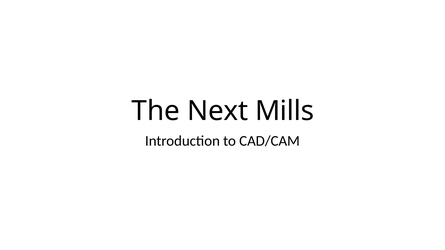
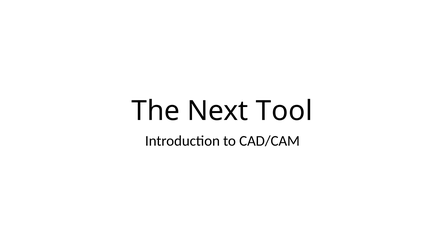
Mills: Mills -> Tool
